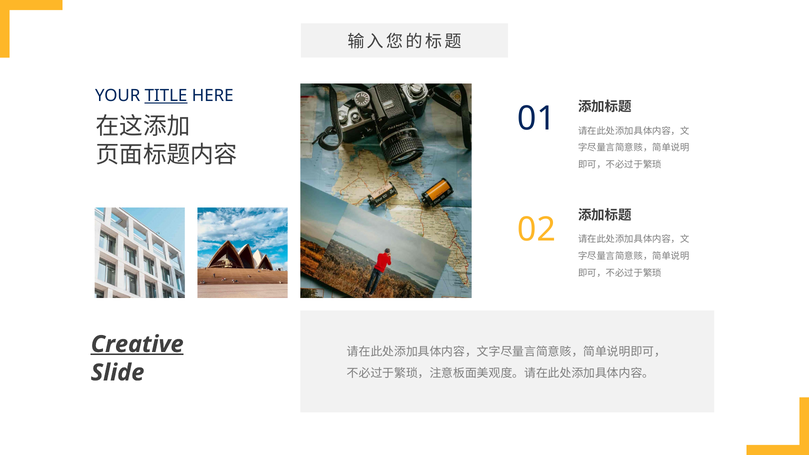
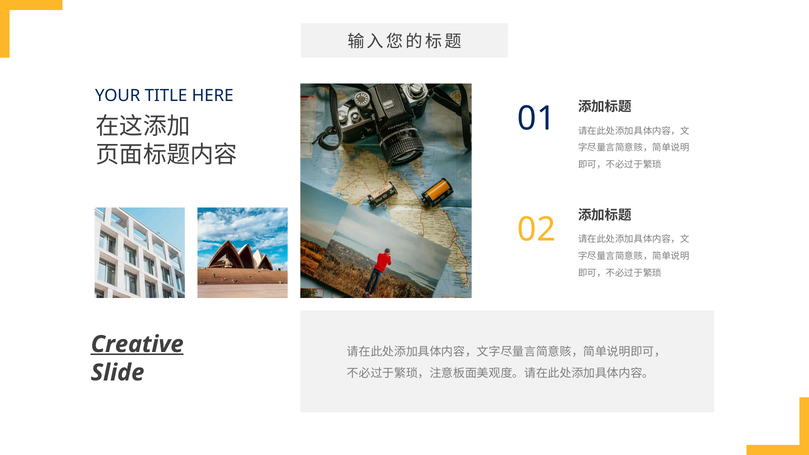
TITLE underline: present -> none
